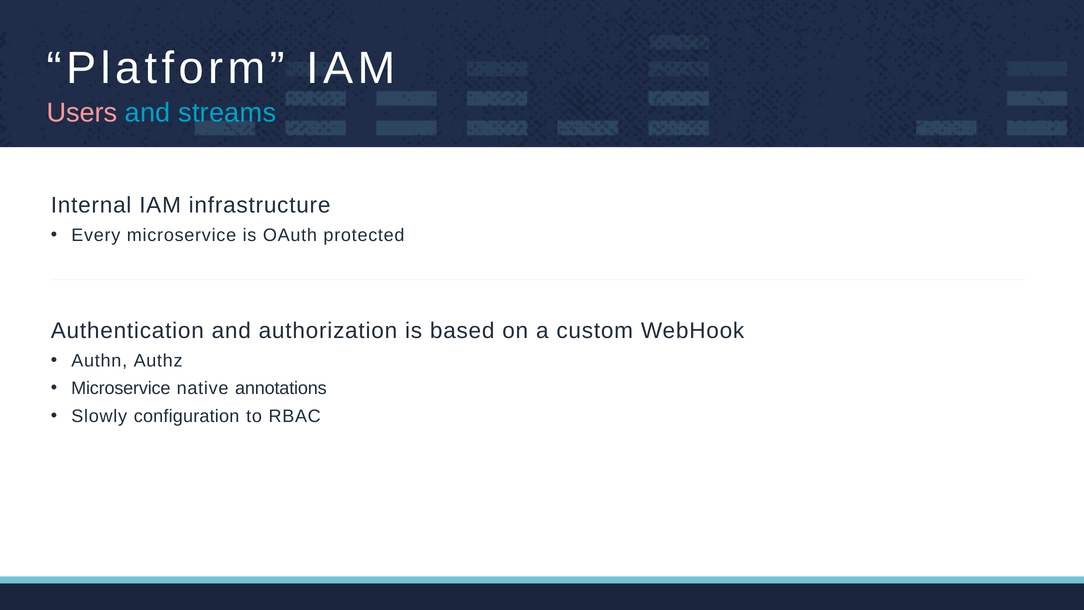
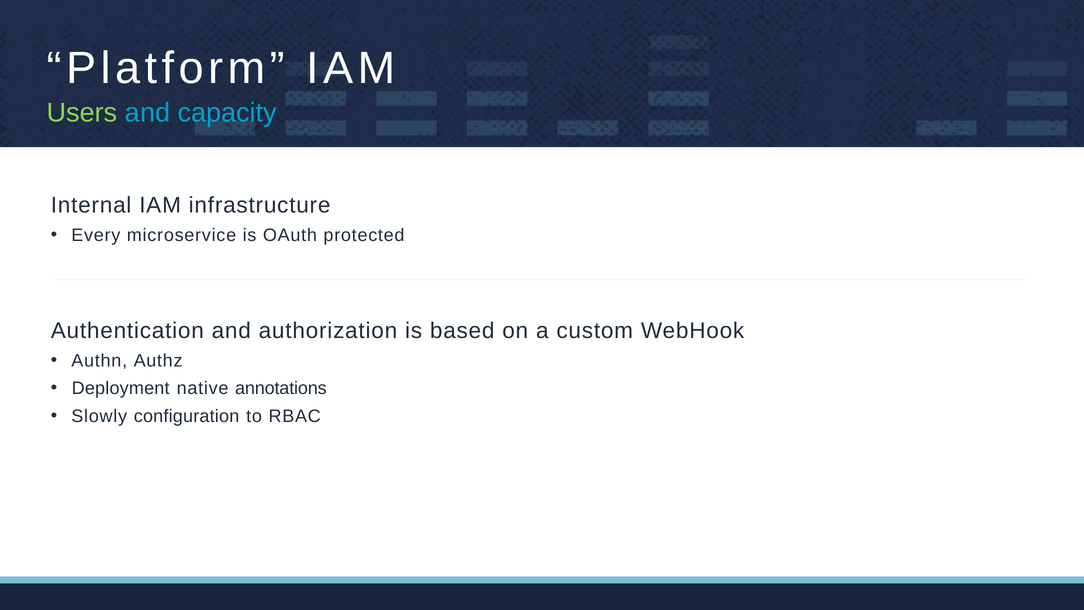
Users colour: pink -> light green
streams: streams -> capacity
Microservice at (121, 388): Microservice -> Deployment
